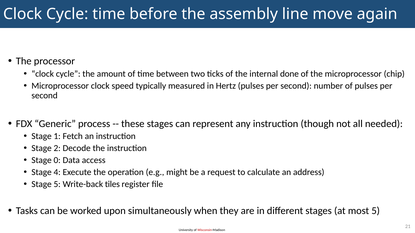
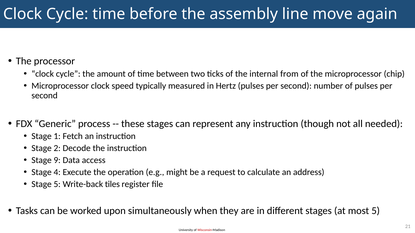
done: done -> from
0: 0 -> 9
